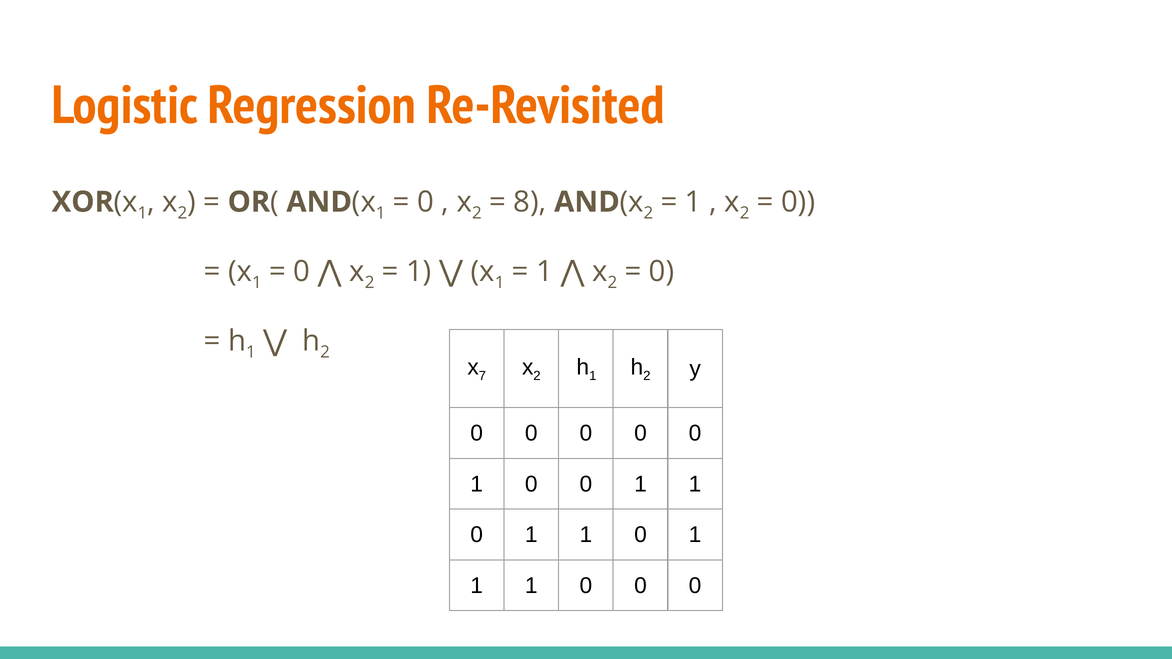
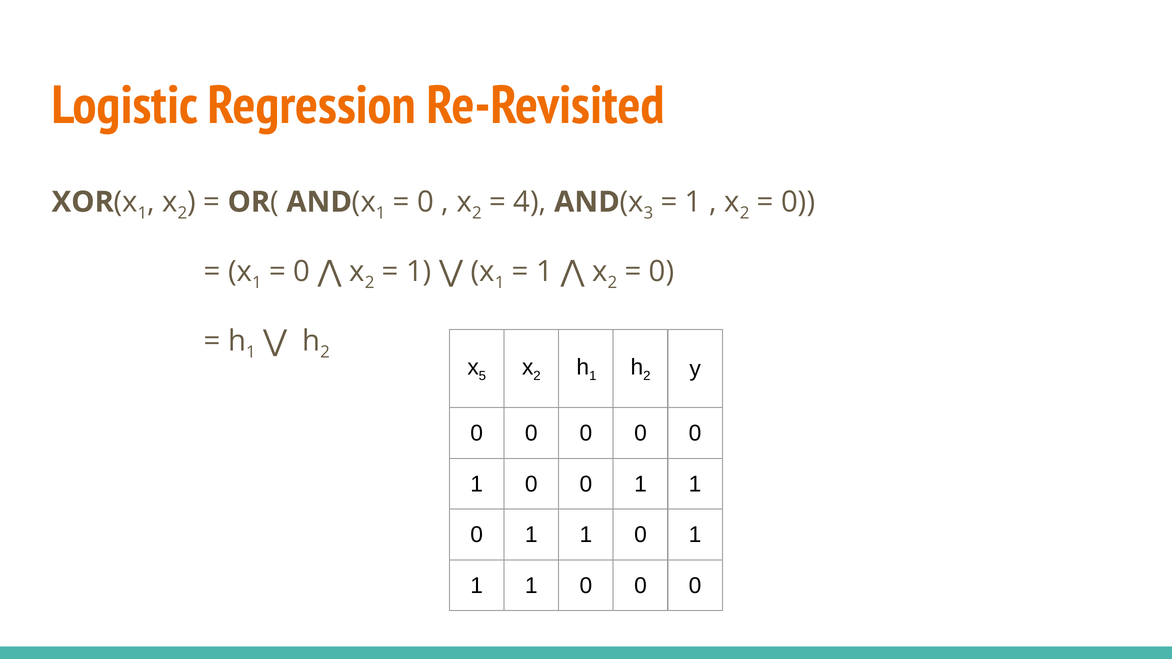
8: 8 -> 4
2 at (648, 213): 2 -> 3
7: 7 -> 5
